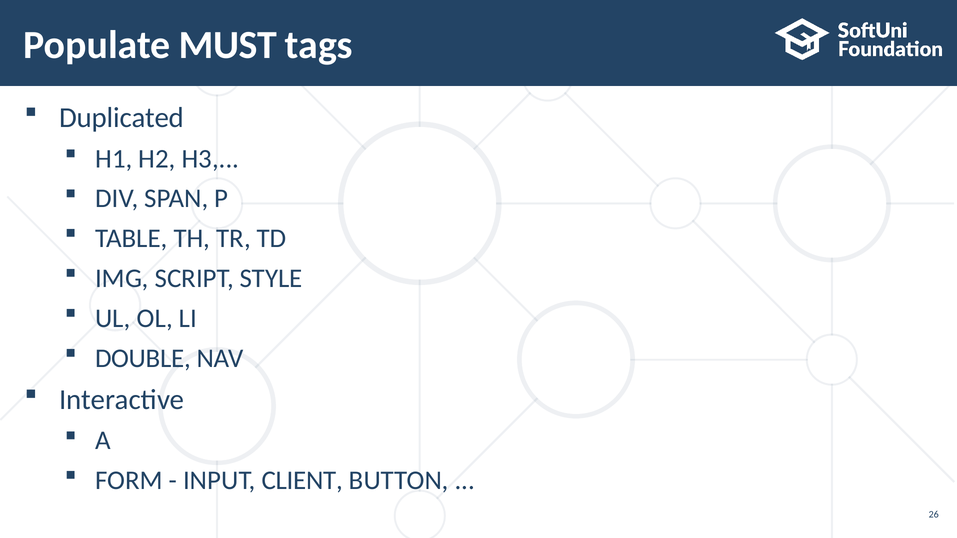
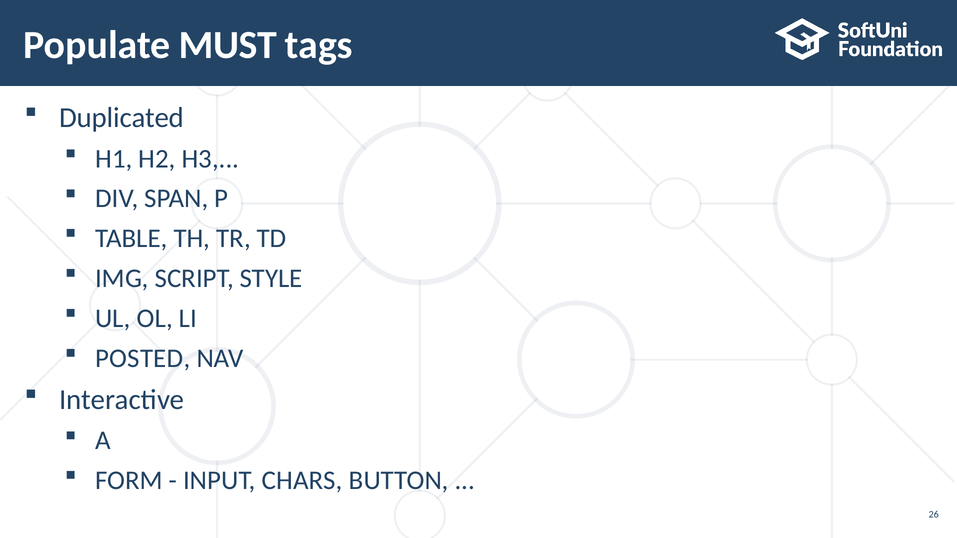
DOUBLE: DOUBLE -> POSTED
CLIENT: CLIENT -> CHARS
